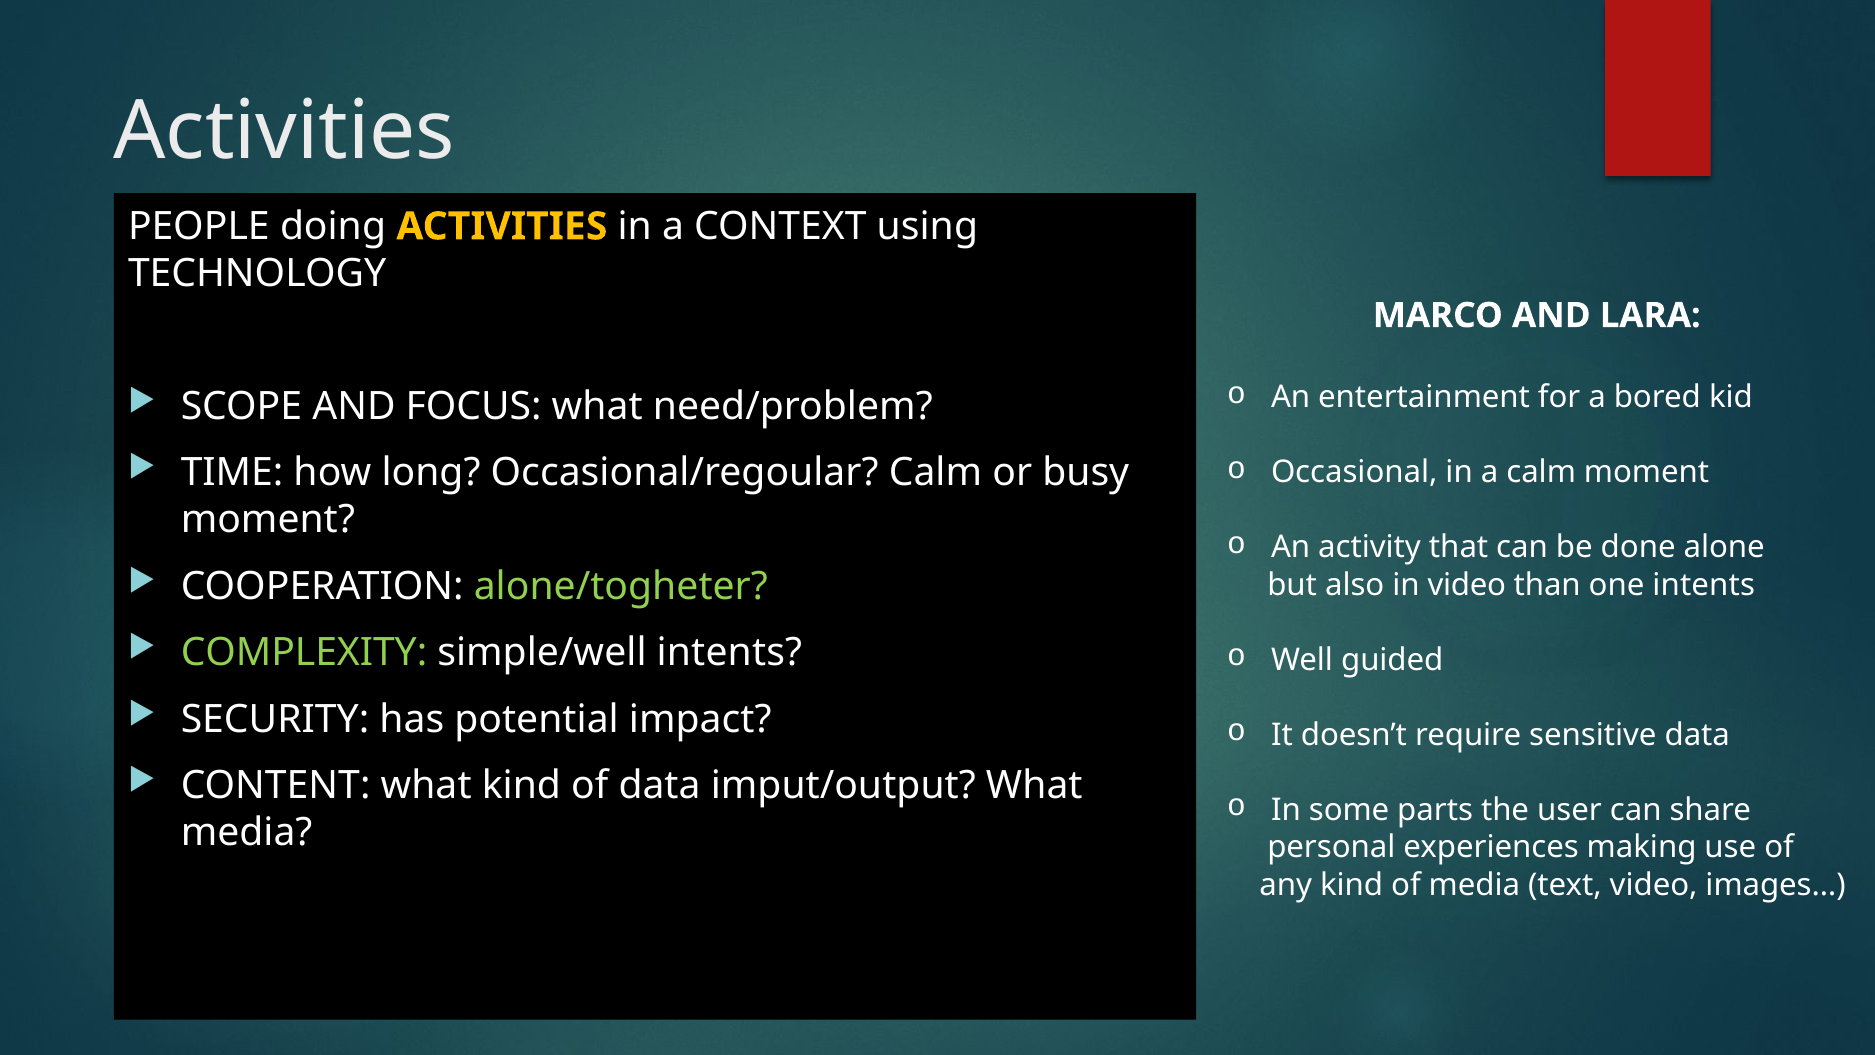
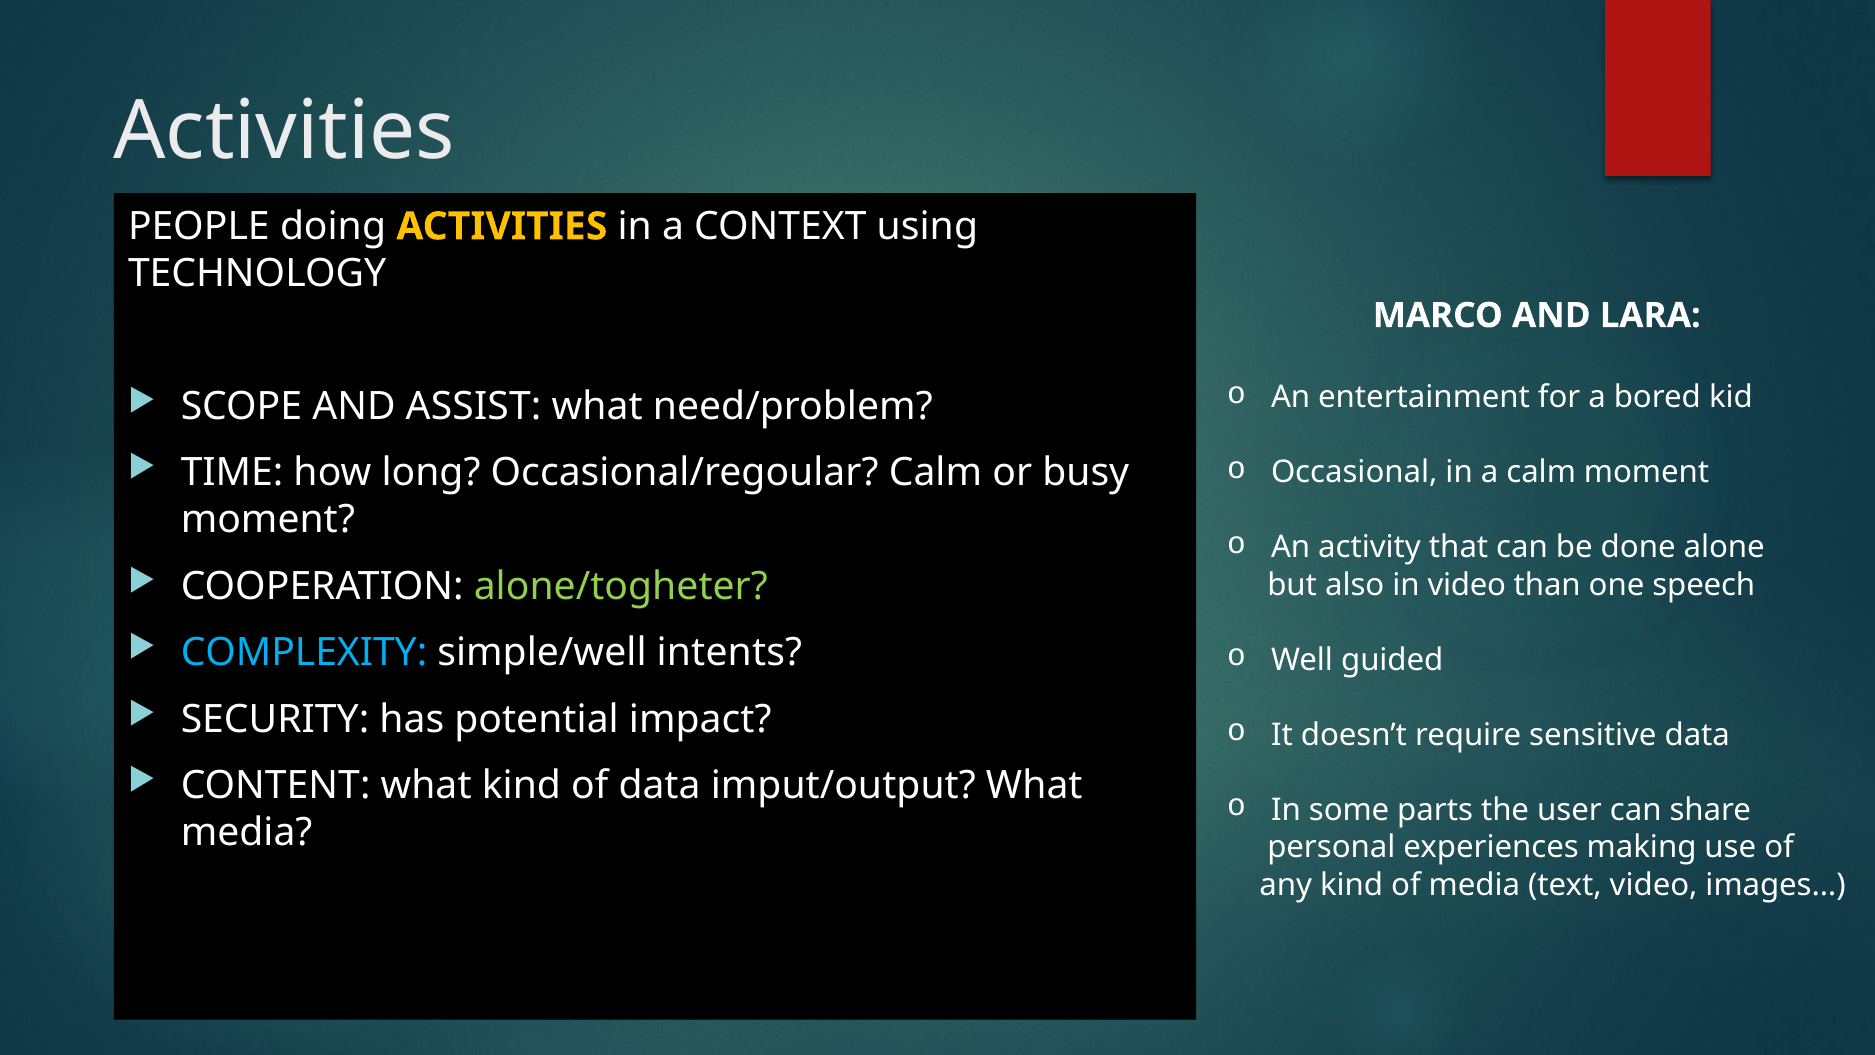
FOCUS: FOCUS -> ASSIST
one intents: intents -> speech
COMPLEXITY colour: light green -> light blue
